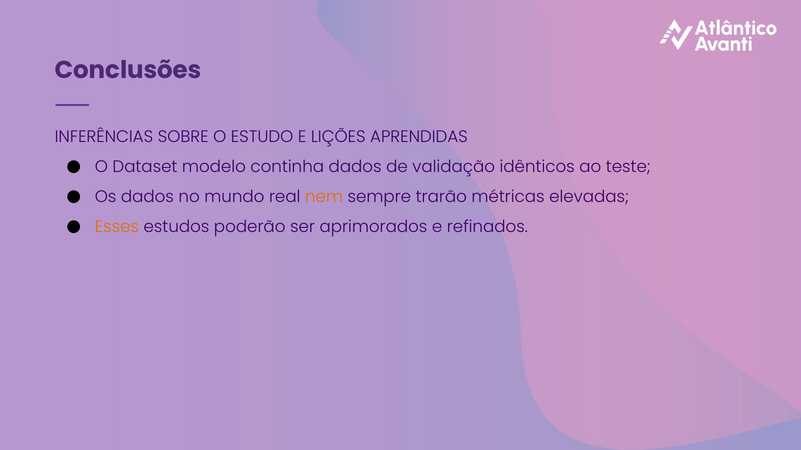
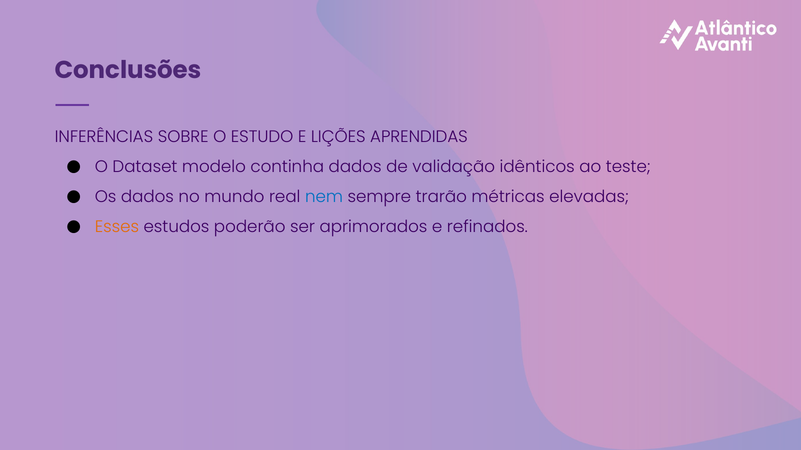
nem colour: orange -> blue
